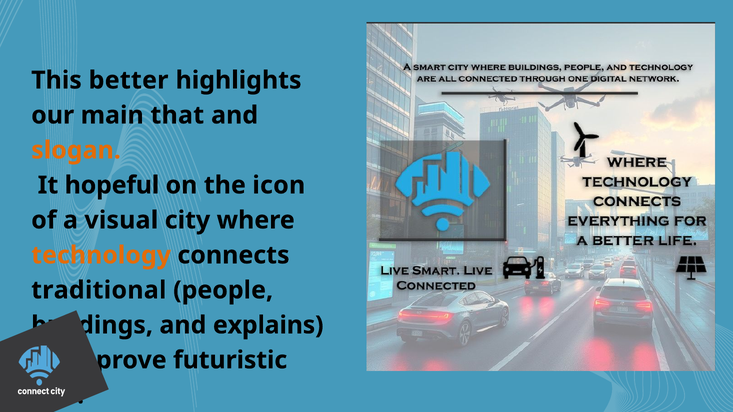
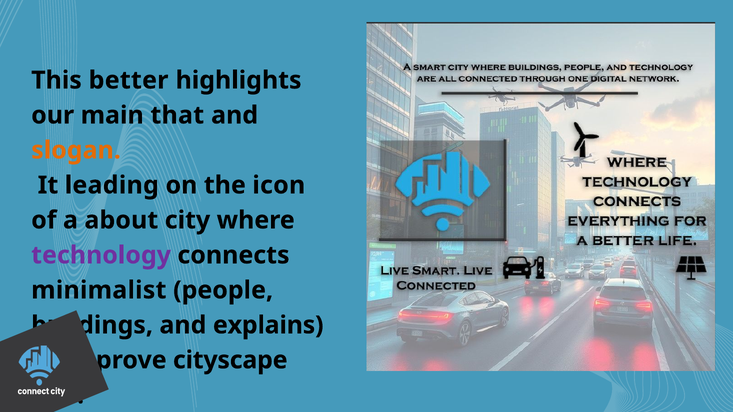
hopeful: hopeful -> leading
visual: visual -> about
technology colour: orange -> purple
traditional: traditional -> minimalist
futuristic: futuristic -> cityscape
